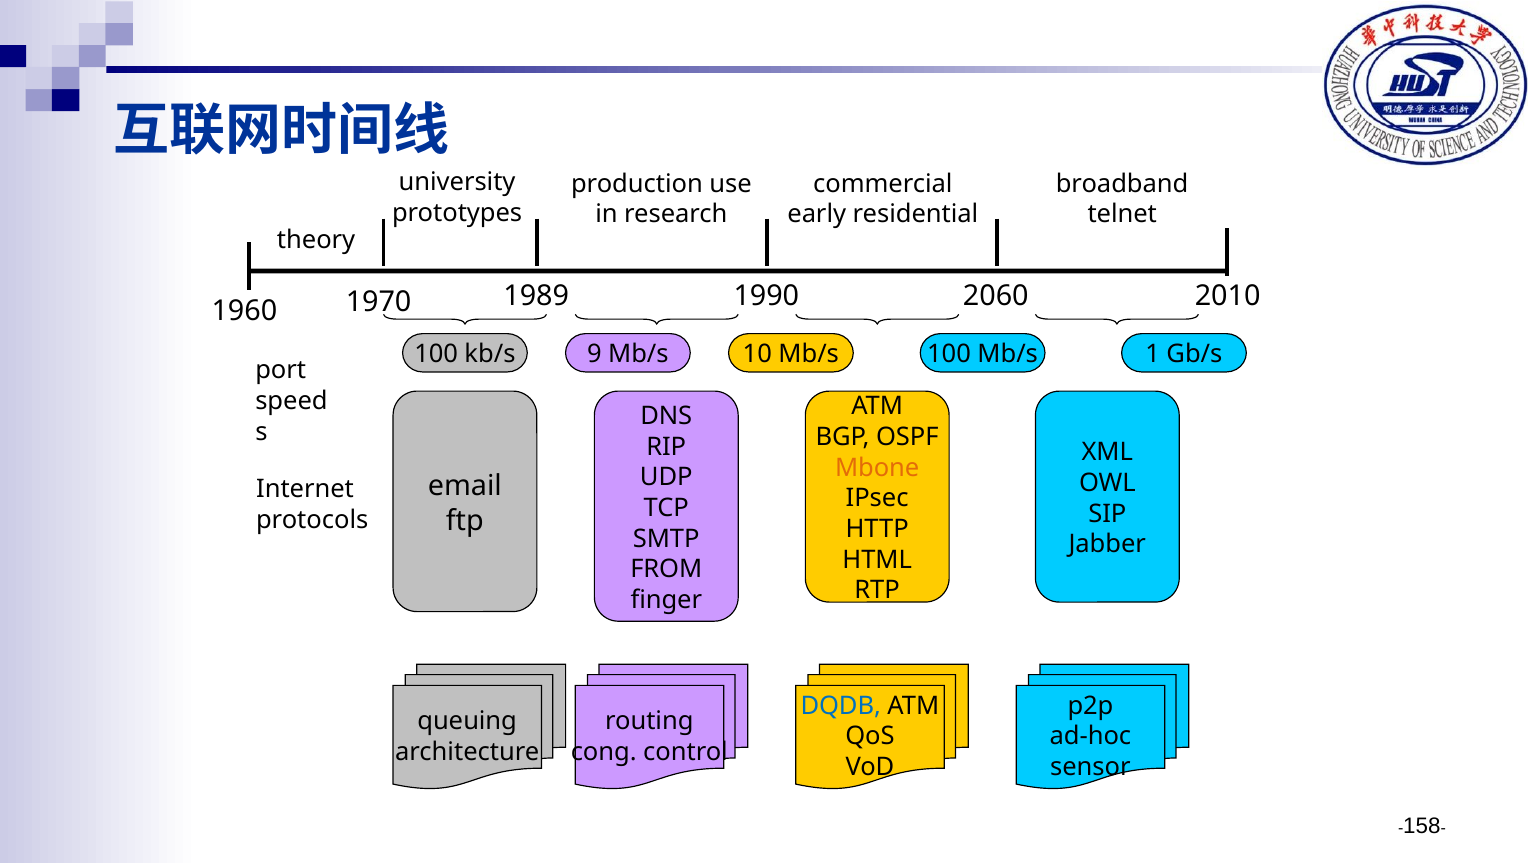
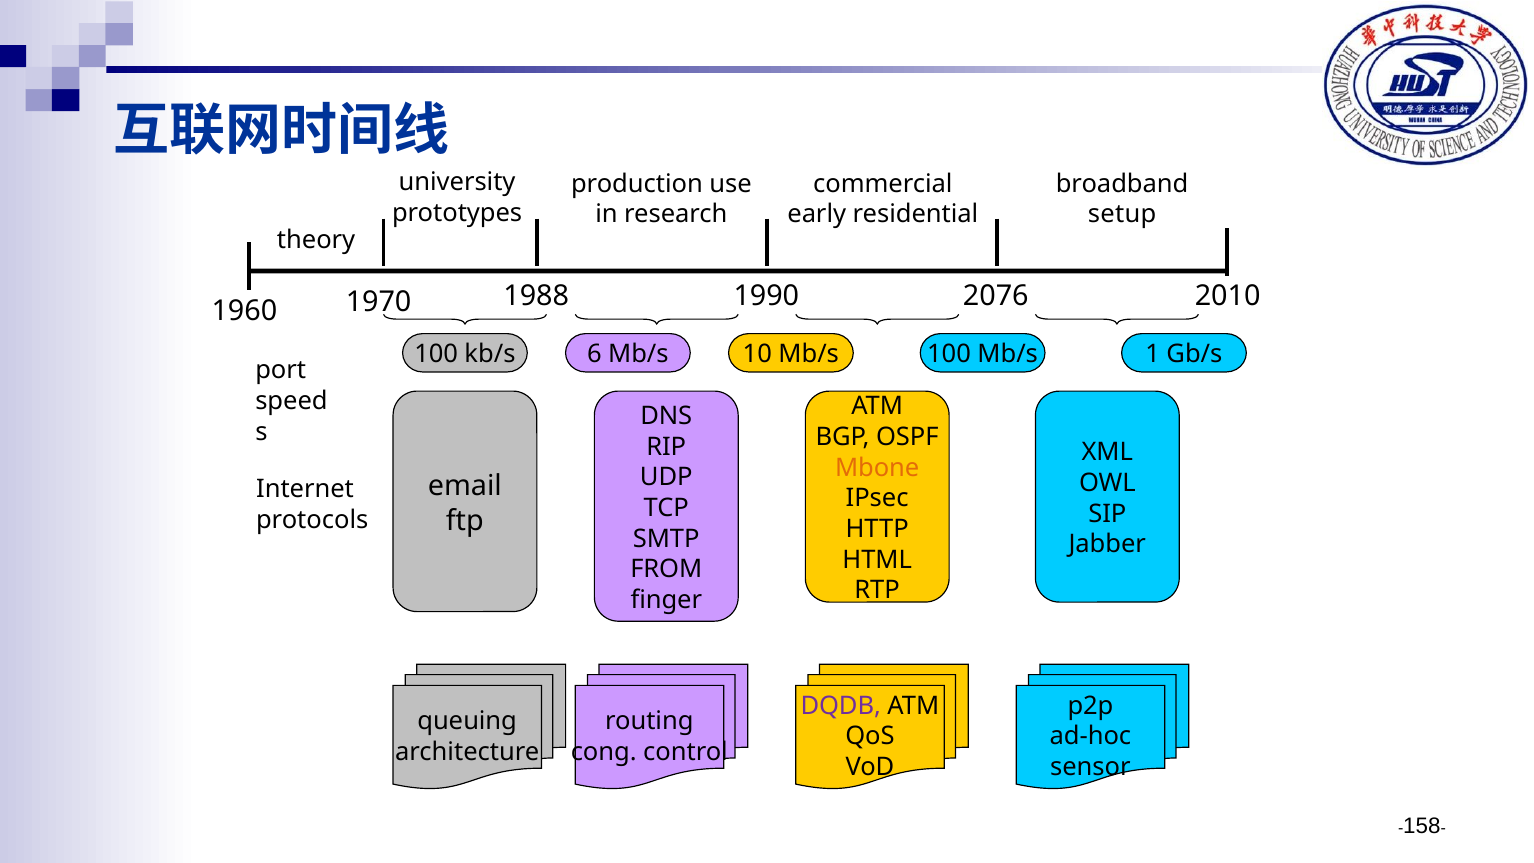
telnet: telnet -> setup
1989: 1989 -> 1988
2060: 2060 -> 2076
9: 9 -> 6
DQDB colour: blue -> purple
